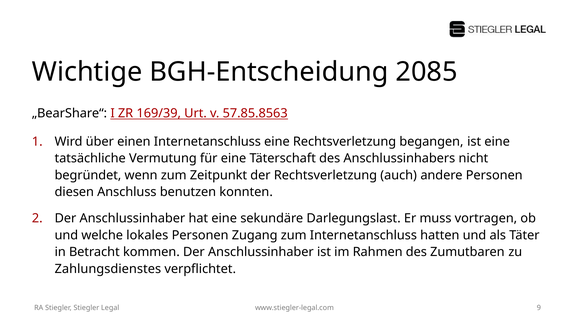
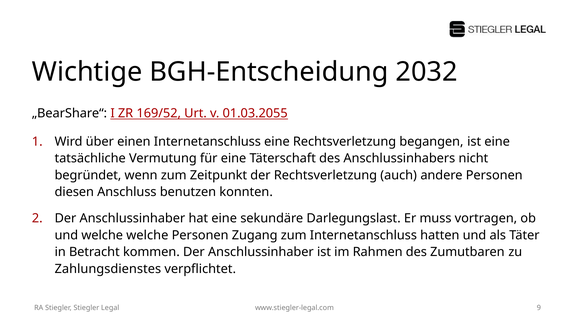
2085: 2085 -> 2032
169/39: 169/39 -> 169/52
57.85.8563: 57.85.8563 -> 01.03.2055
welche lokales: lokales -> welche
